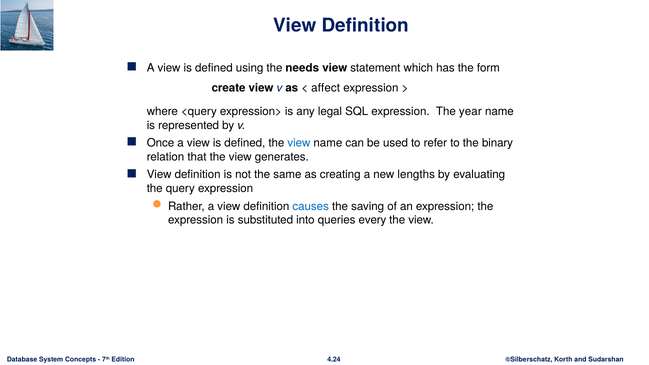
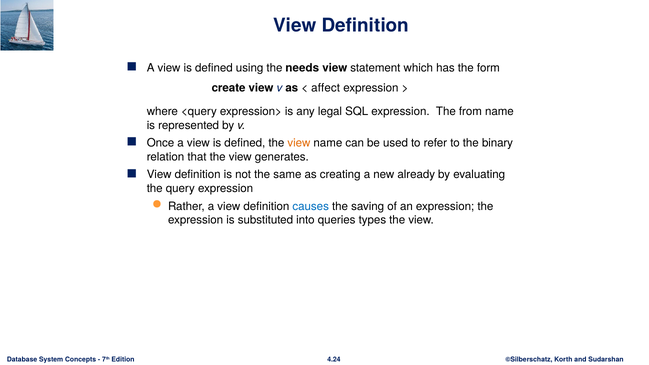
year: year -> from
view at (299, 143) colour: blue -> orange
lengths: lengths -> already
every: every -> types
